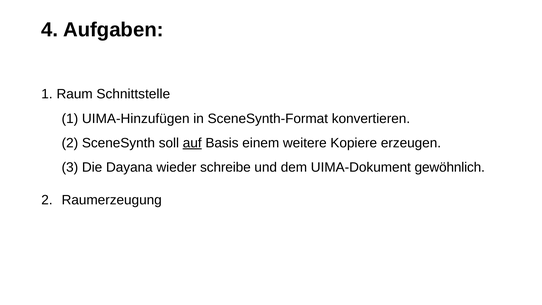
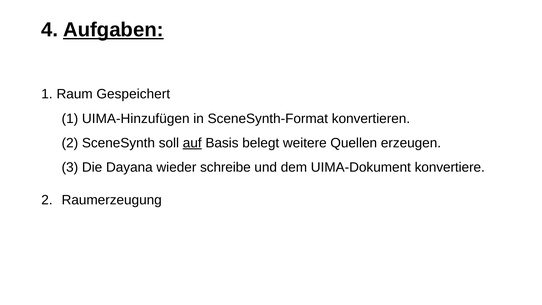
Aufgaben underline: none -> present
Schnittstelle: Schnittstelle -> Gespeichert
einem: einem -> belegt
Kopiere: Kopiere -> Quellen
gewöhnlich: gewöhnlich -> konvertiere
